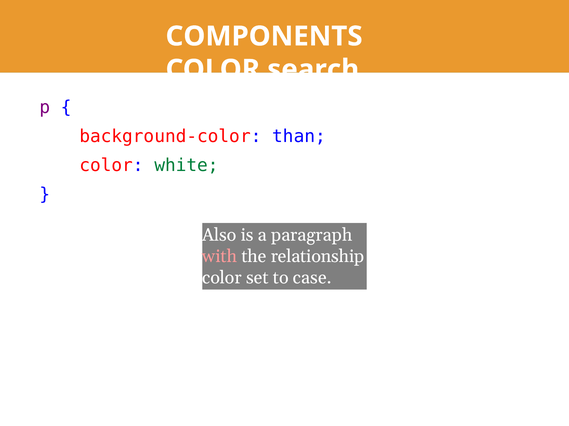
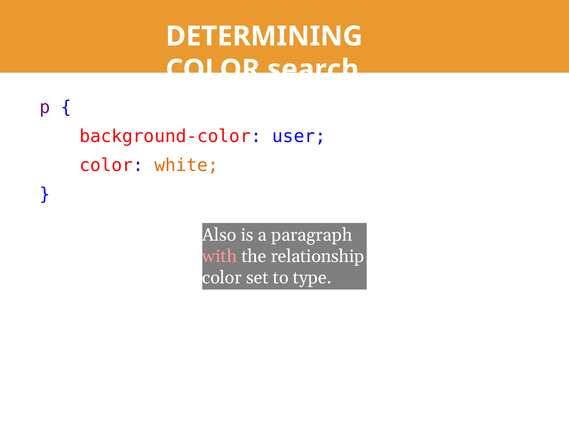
COMPONENTS: COMPONENTS -> DETERMINING
than: than -> user
white colour: green -> orange
case: case -> type
